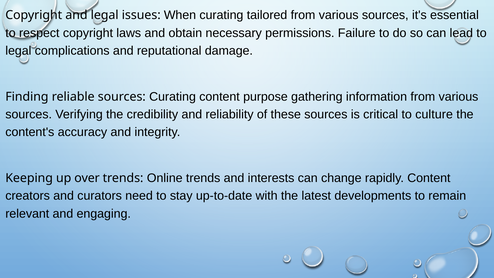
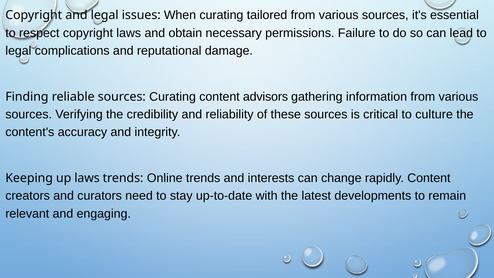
purpose: purpose -> advisors
up over: over -> laws
